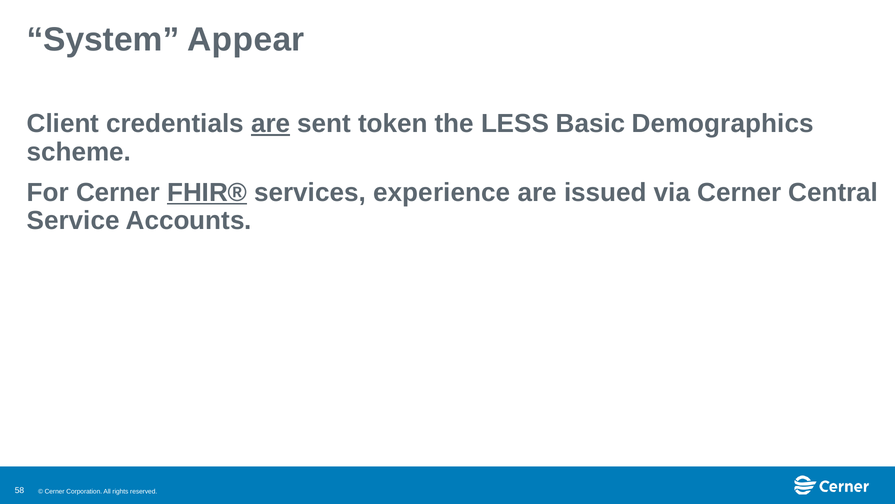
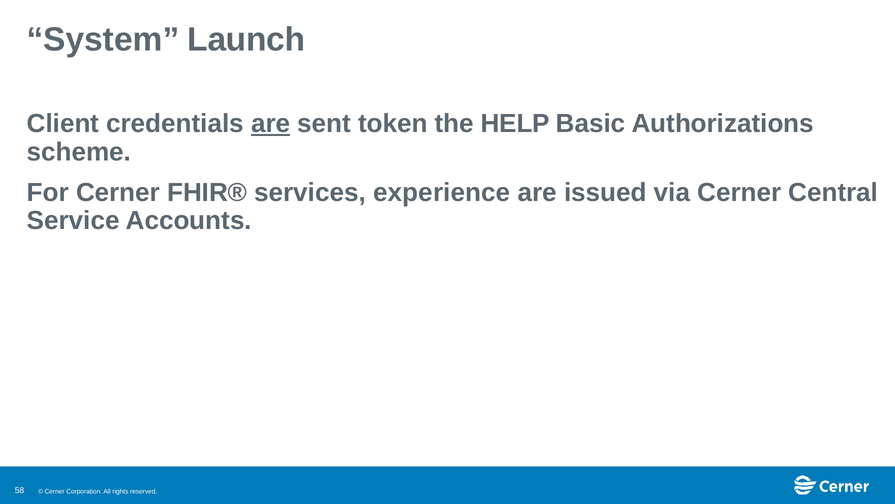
Appear: Appear -> Launch
LESS: LESS -> HELP
Demographics: Demographics -> Authorizations
FHIR® underline: present -> none
